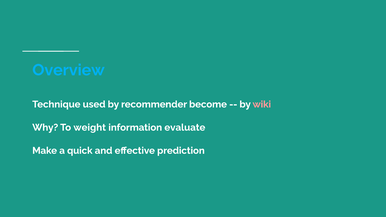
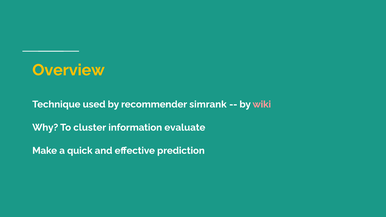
Overview colour: light blue -> yellow
become: become -> simrank
weight: weight -> cluster
